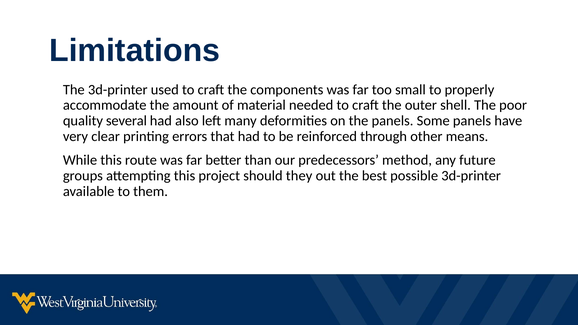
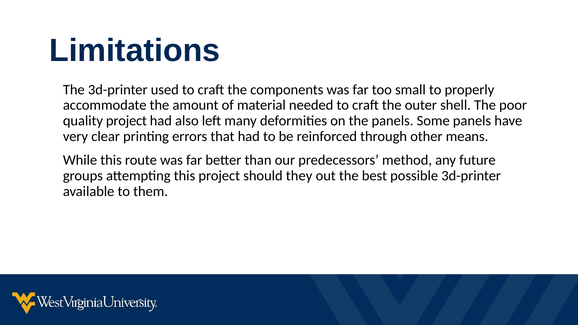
quality several: several -> project
